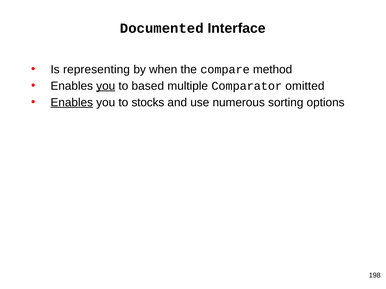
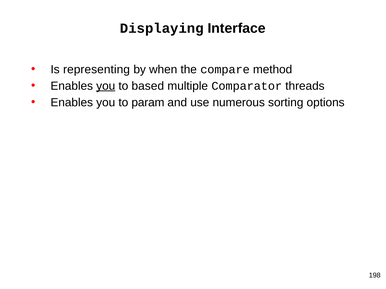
Documented: Documented -> Displaying
omitted: omitted -> threads
Enables at (72, 103) underline: present -> none
stocks: stocks -> param
